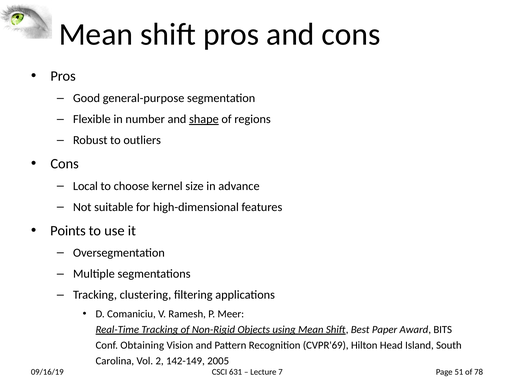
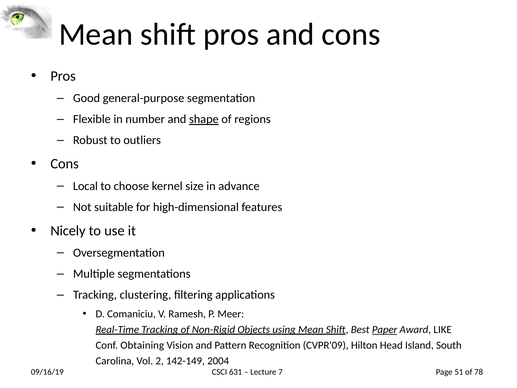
Points: Points -> Nicely
Paper underline: none -> present
BITS: BITS -> LIKE
CVPR'69: CVPR'69 -> CVPR'09
2005: 2005 -> 2004
